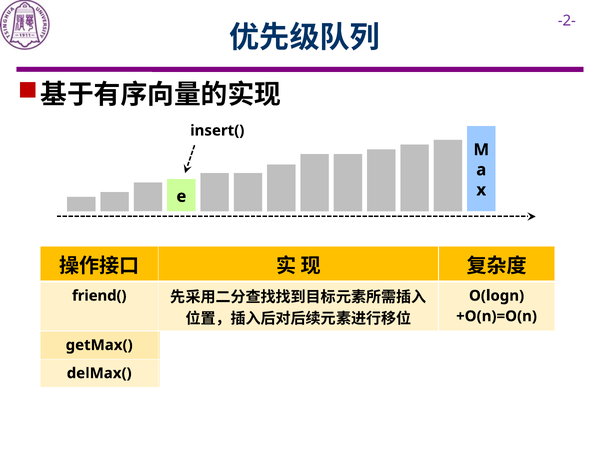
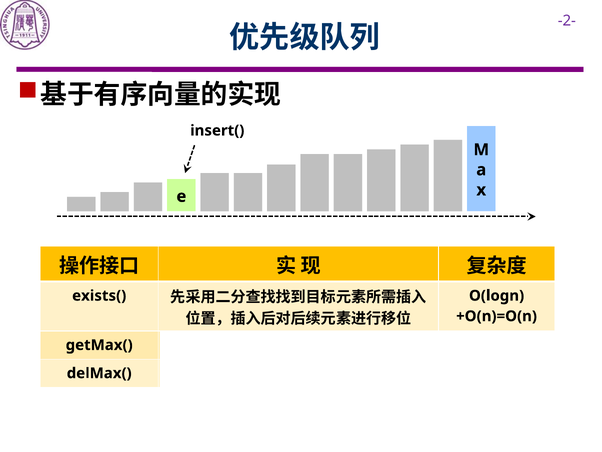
friend(: friend( -> exists(
